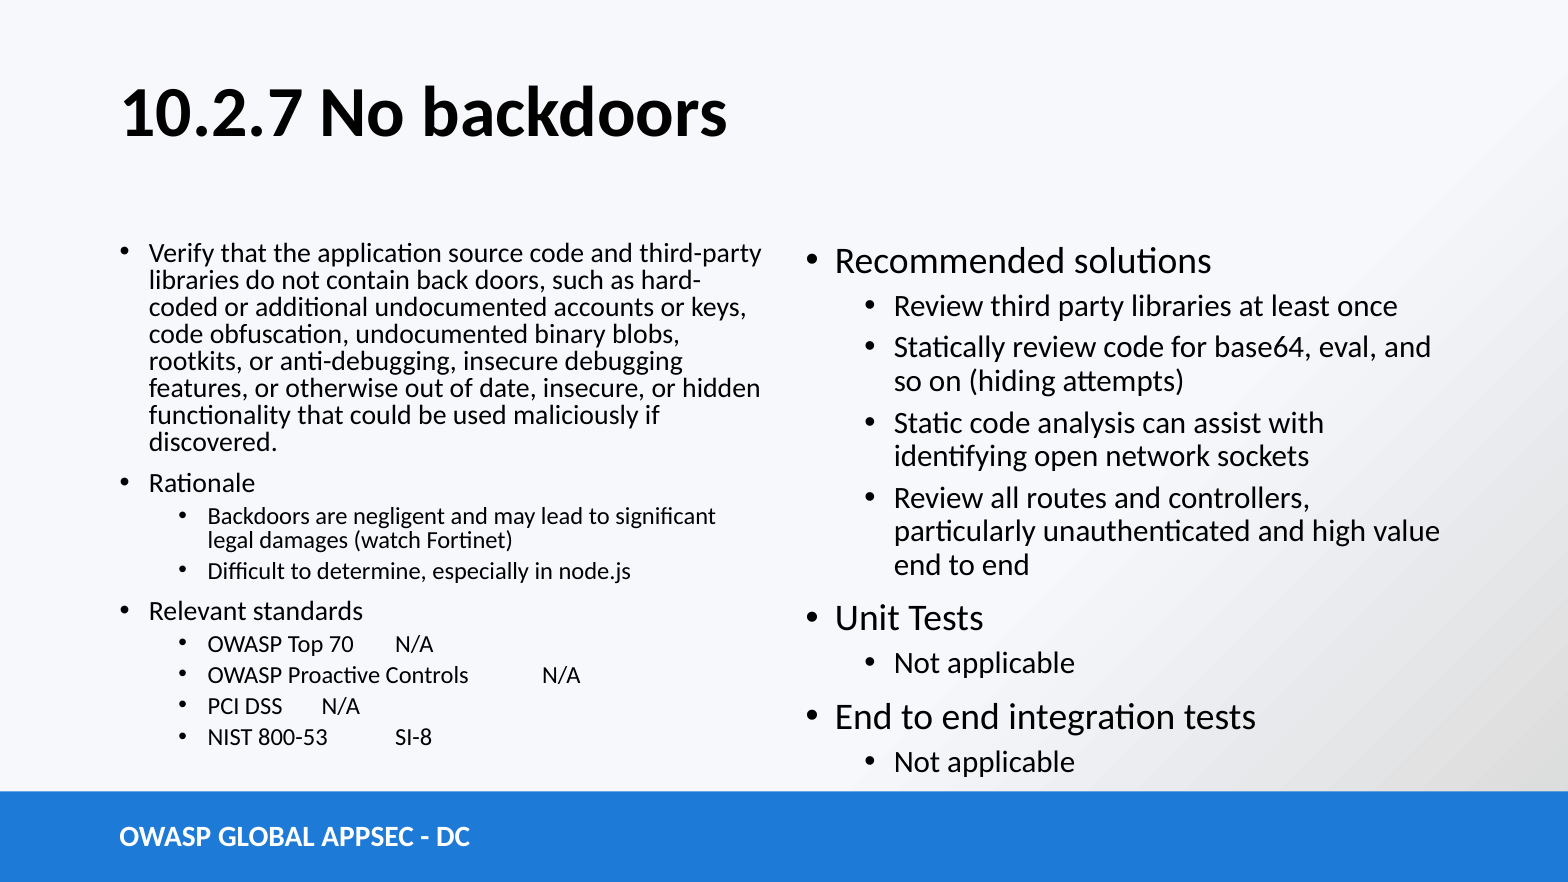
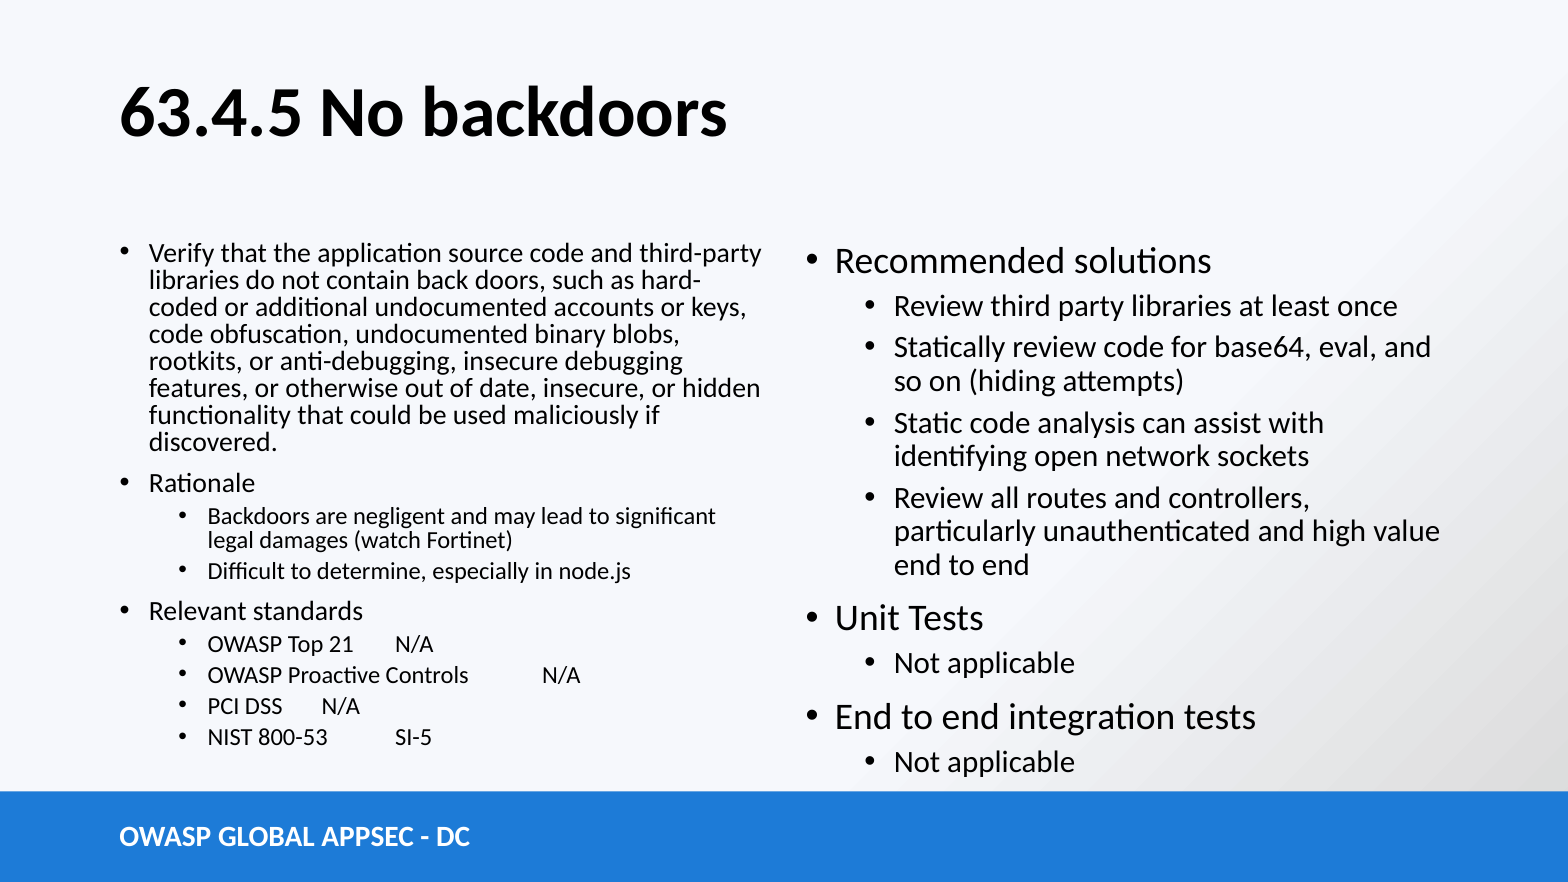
10.2.7: 10.2.7 -> 63.4.5
70: 70 -> 21
SI-8: SI-8 -> SI-5
